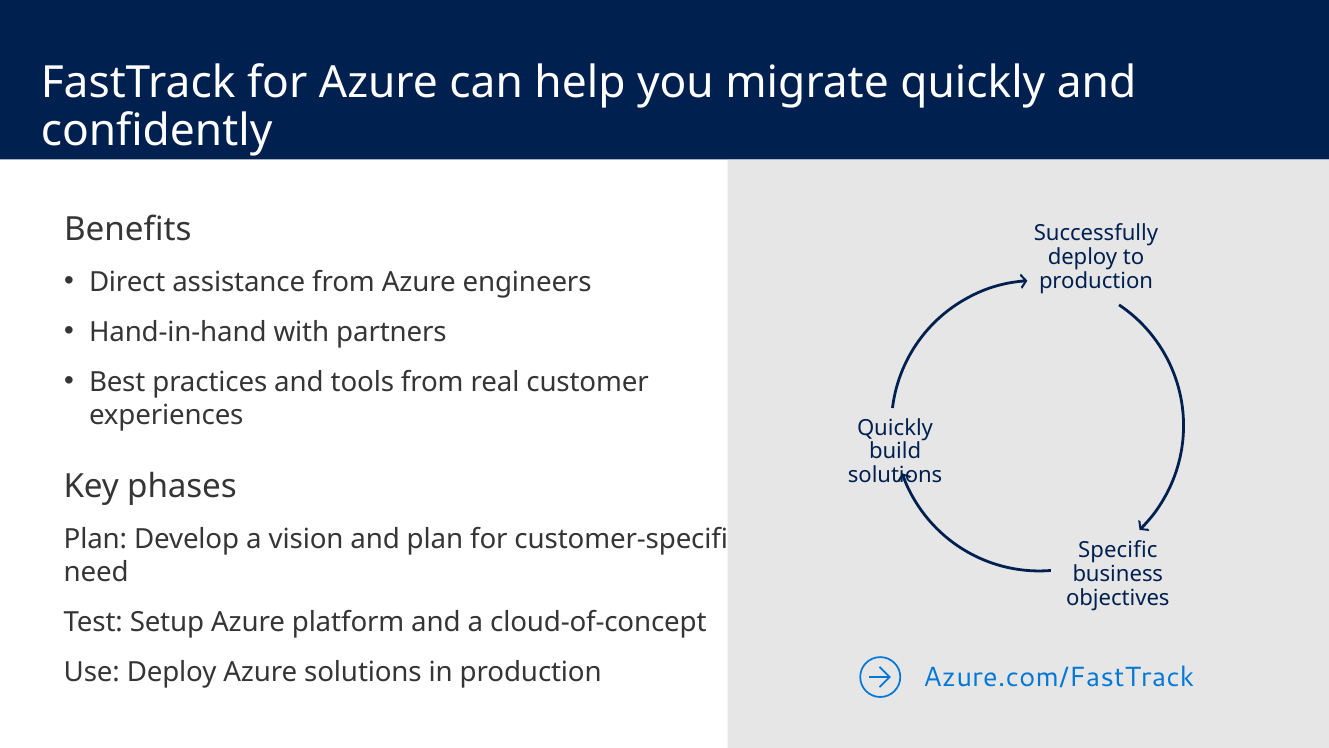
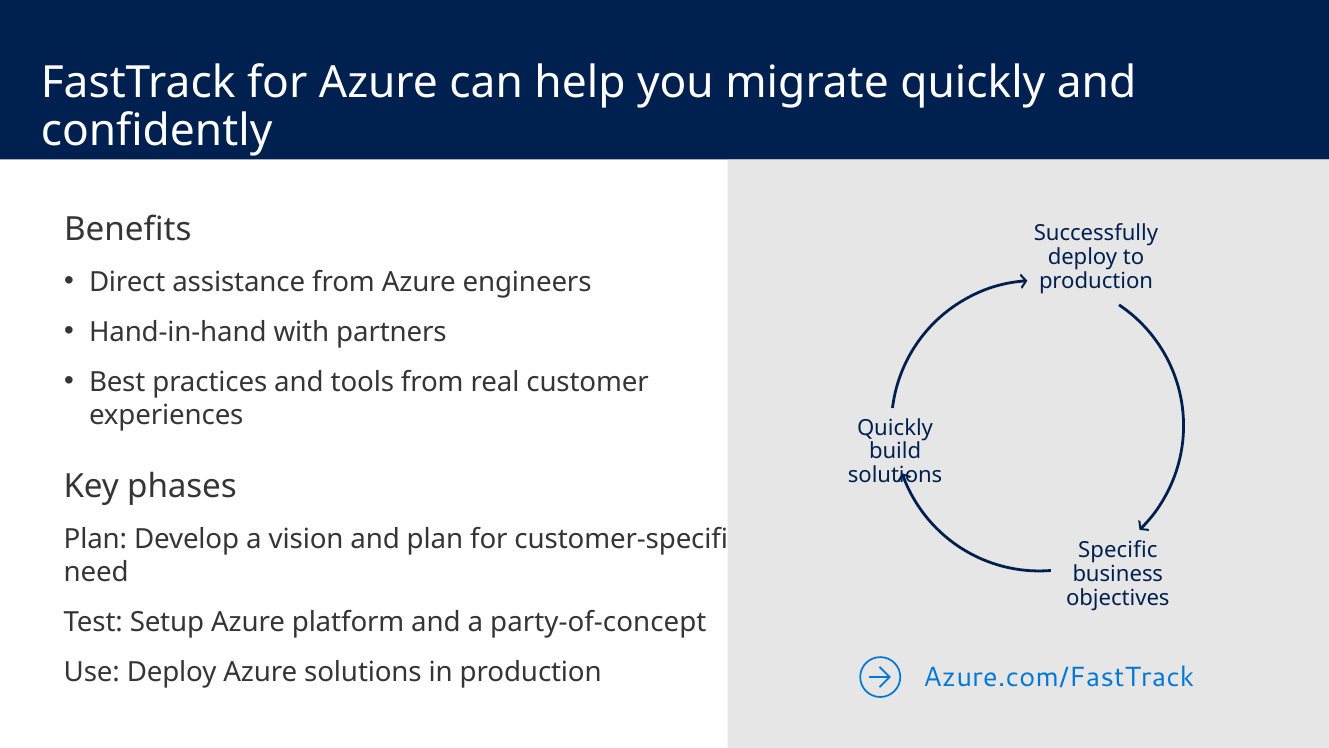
cloud-of-concept: cloud-of-concept -> party-of-concept
